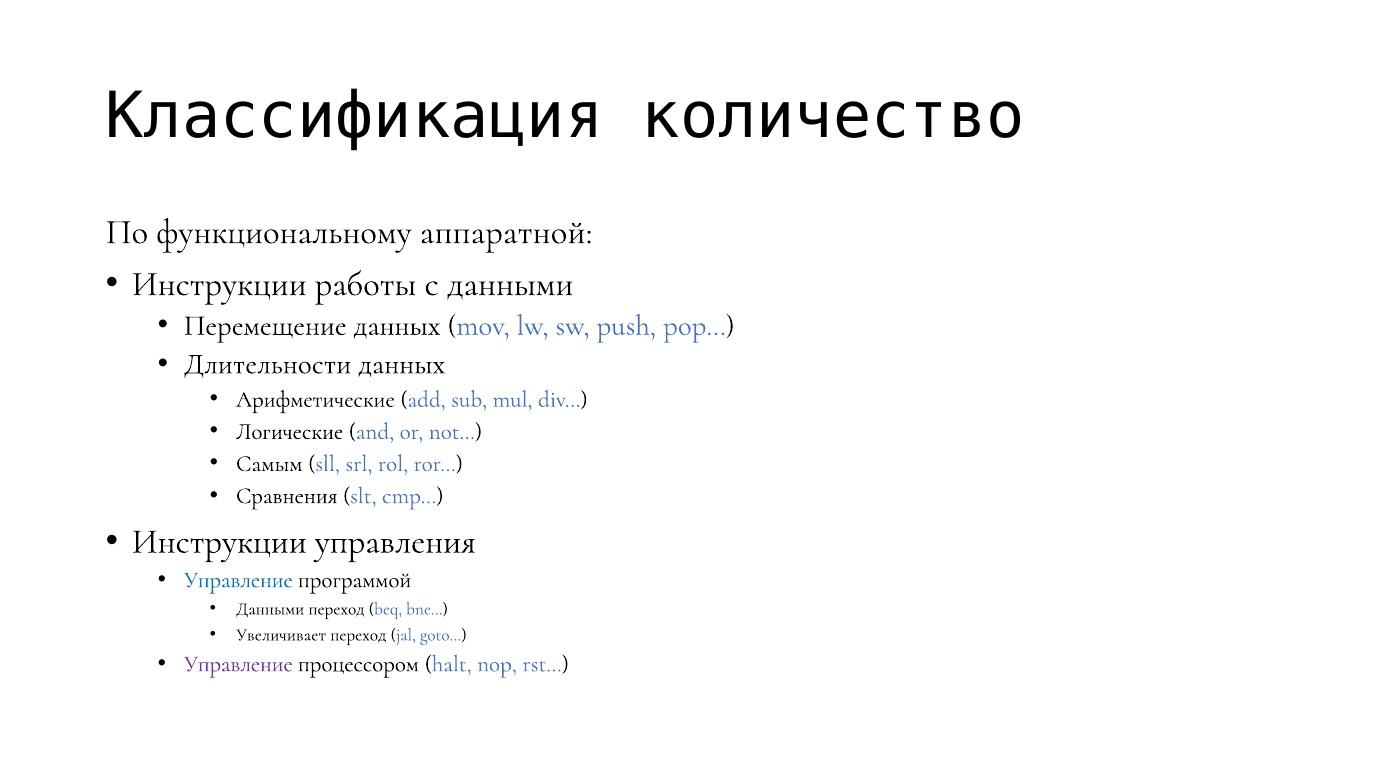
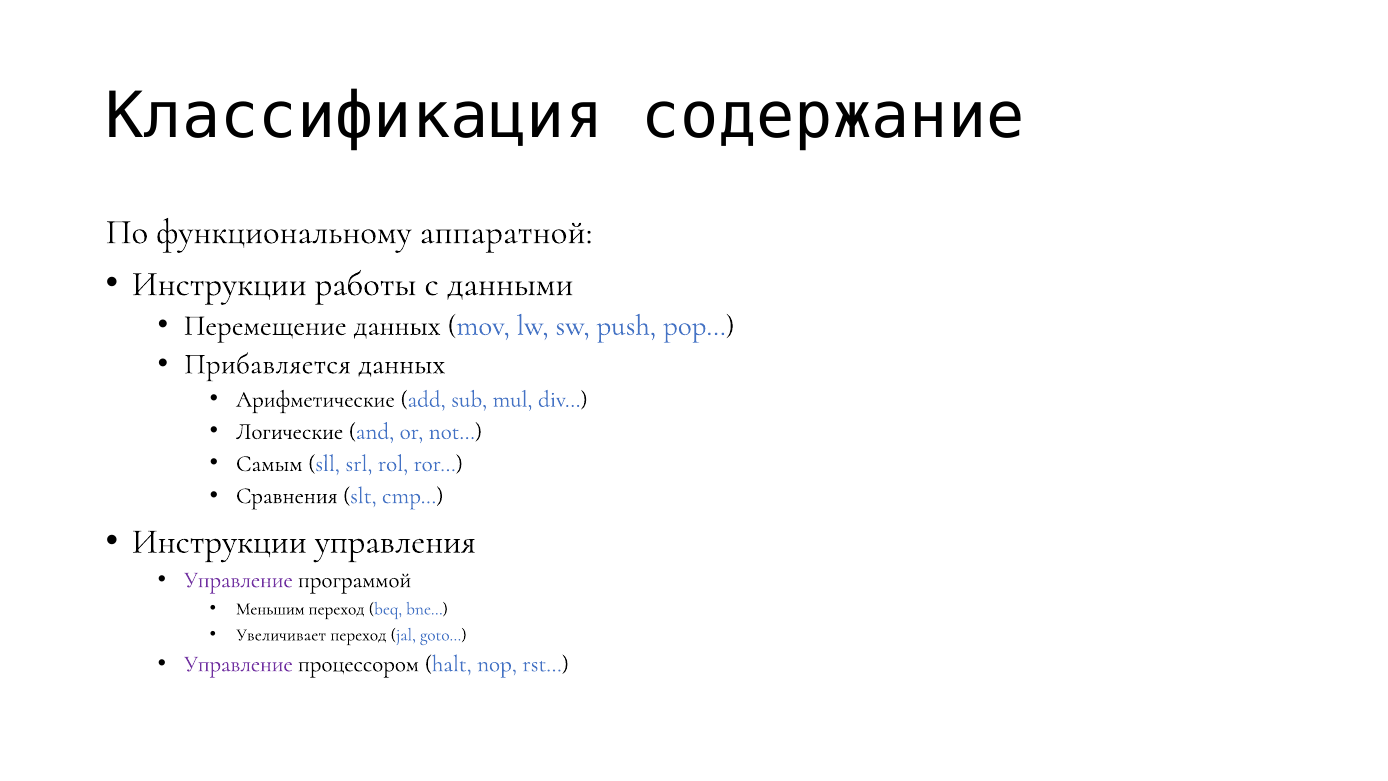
количество: количество -> содержание
Длительности: Длительности -> Прибавляется
Управление at (238, 579) colour: blue -> purple
Данными at (270, 608): Данными -> Меньшим
